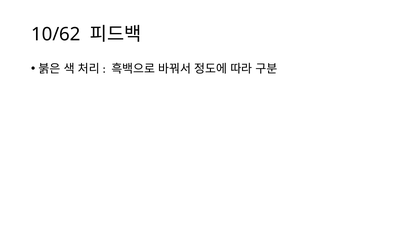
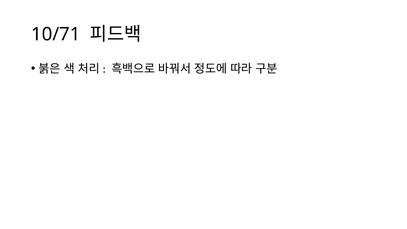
10/62: 10/62 -> 10/71
